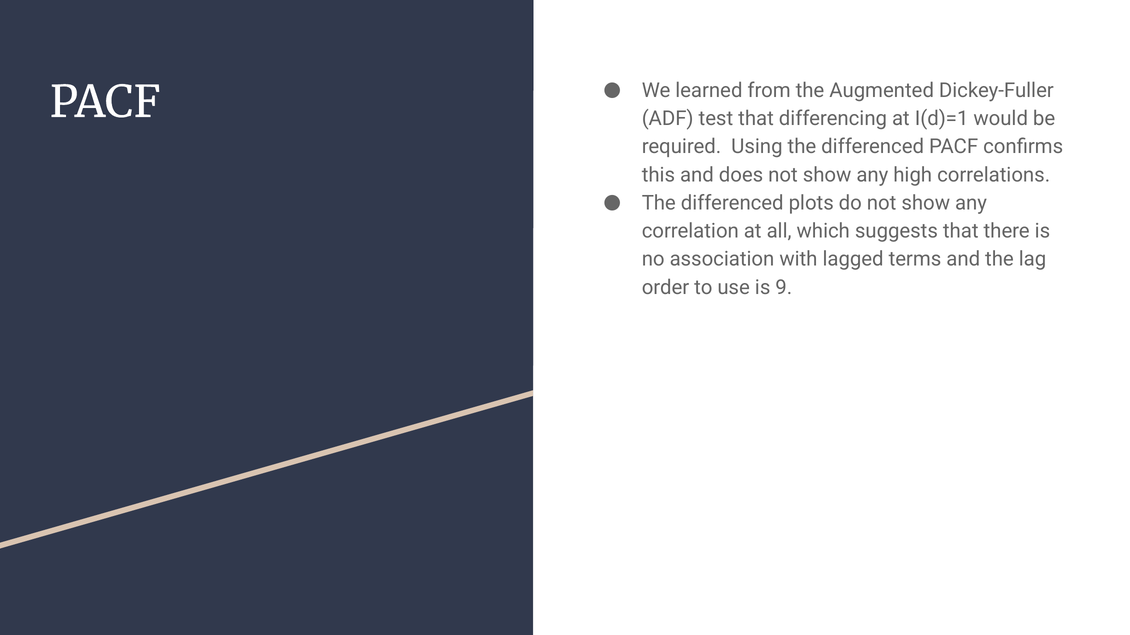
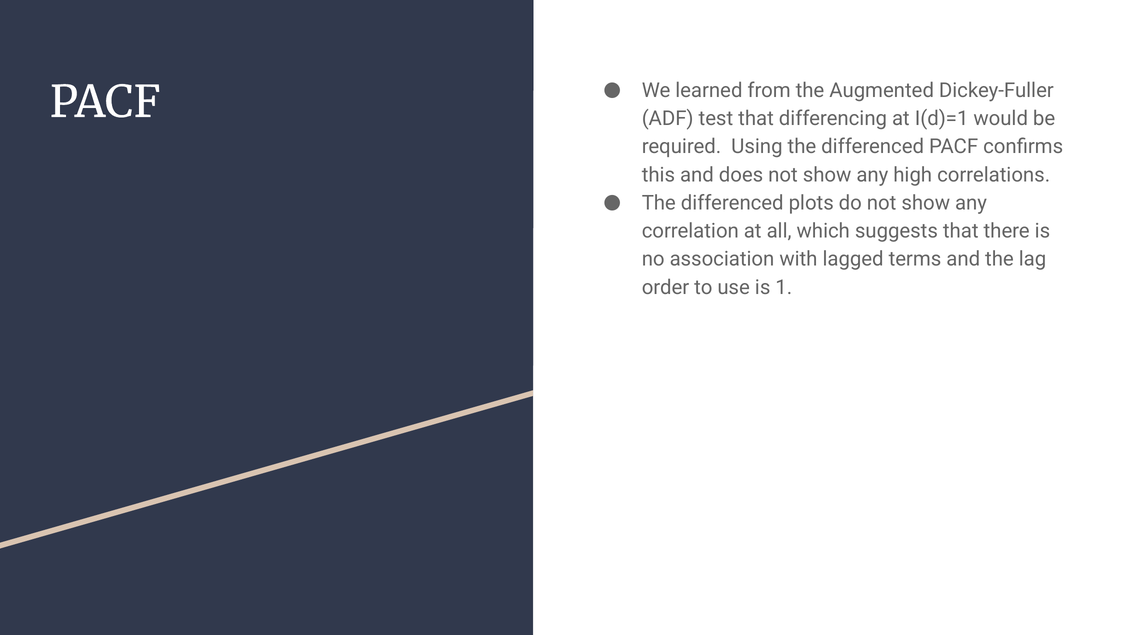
9: 9 -> 1
